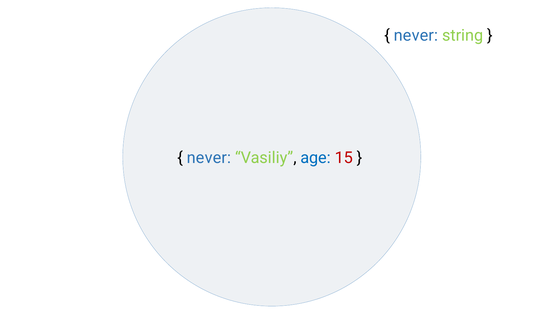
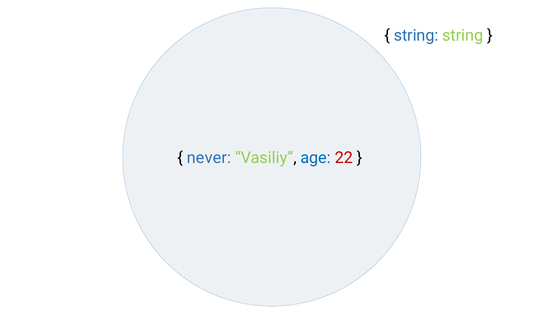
never at (416, 36): never -> string
15: 15 -> 22
